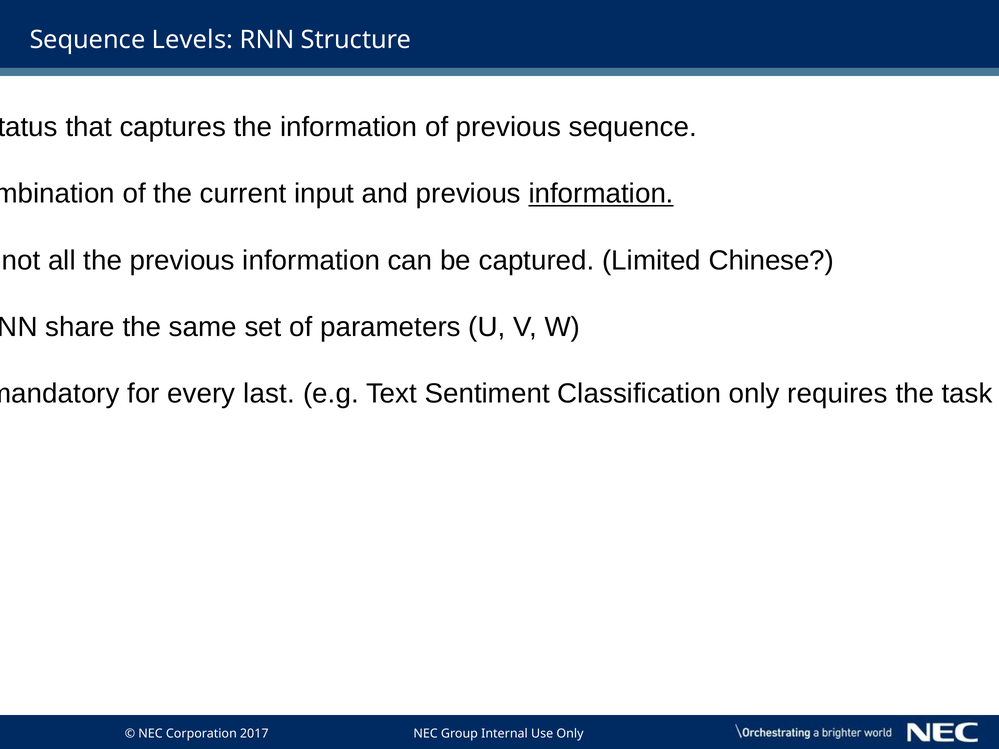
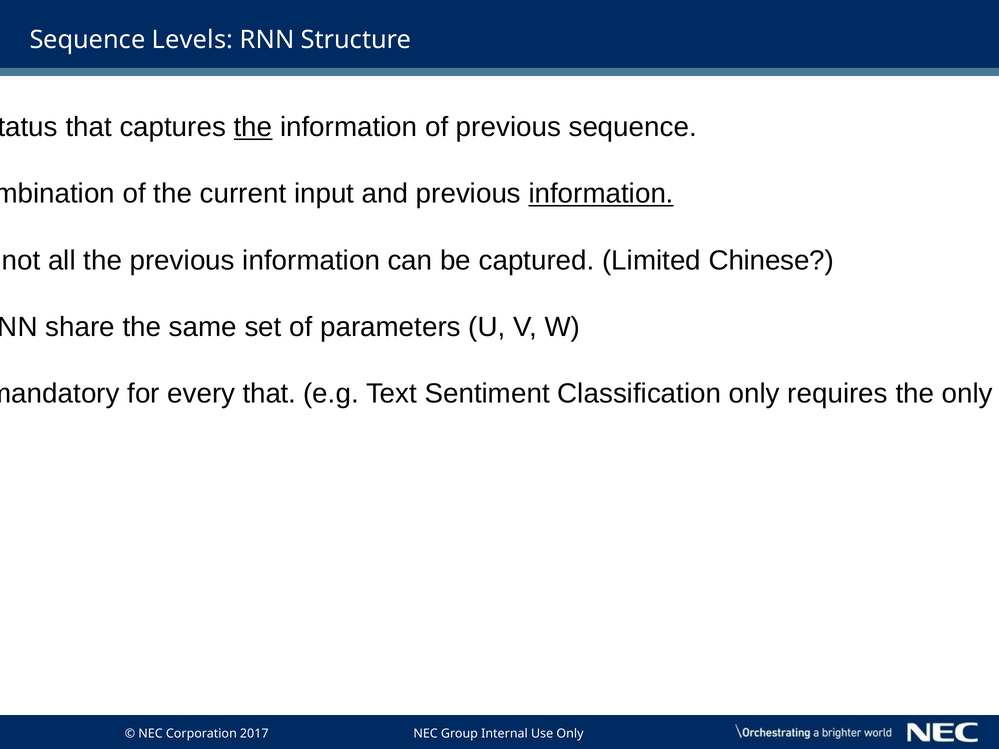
the at (253, 127) underline: none -> present
every last: last -> that
the task: task -> only
